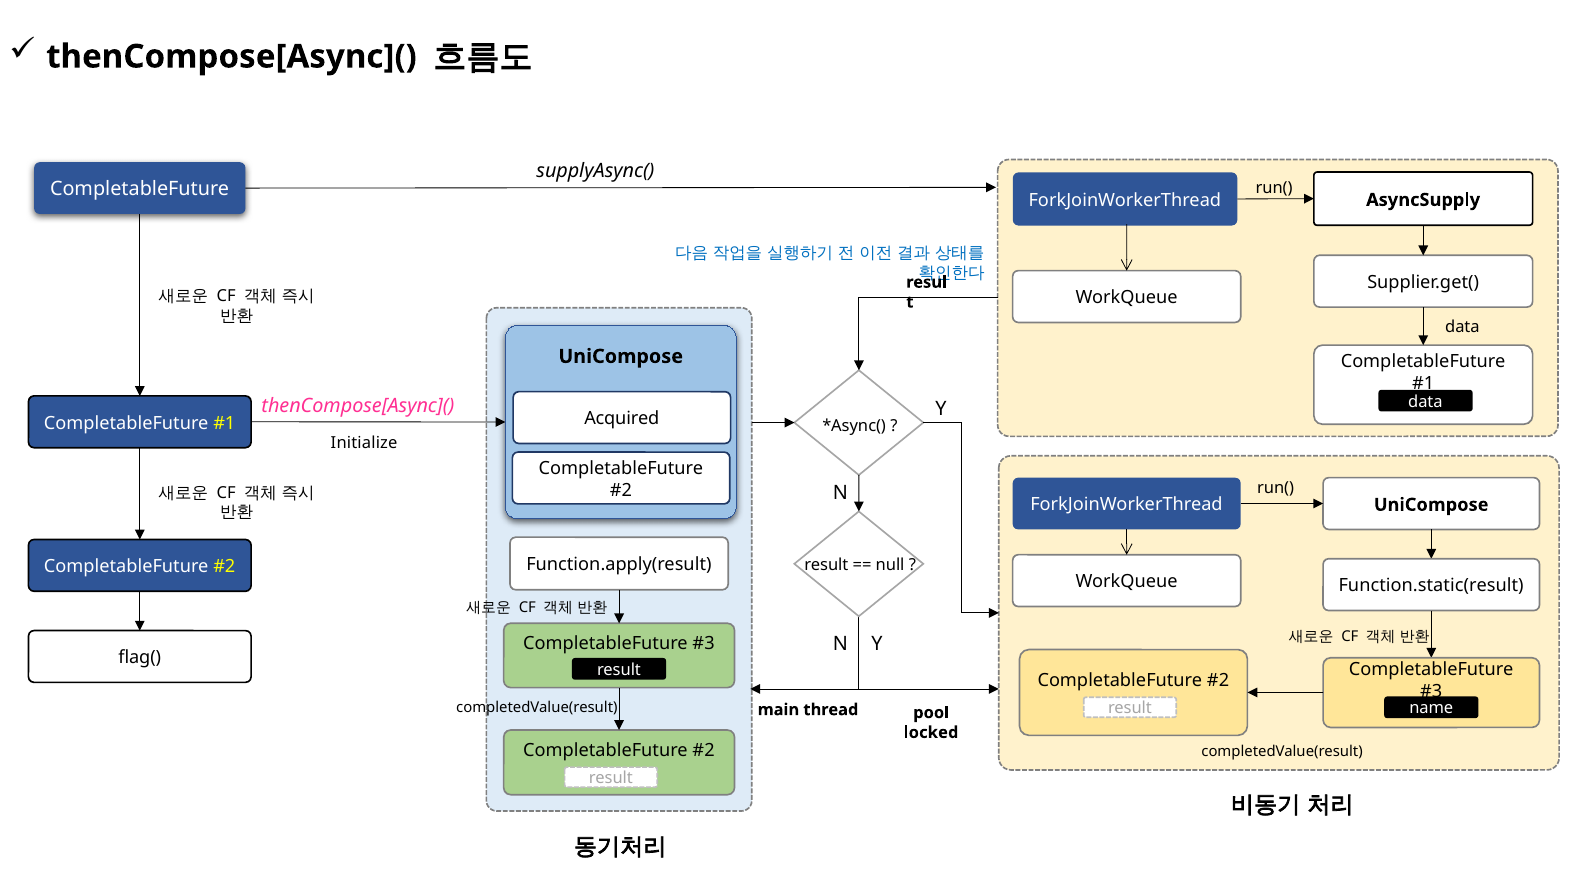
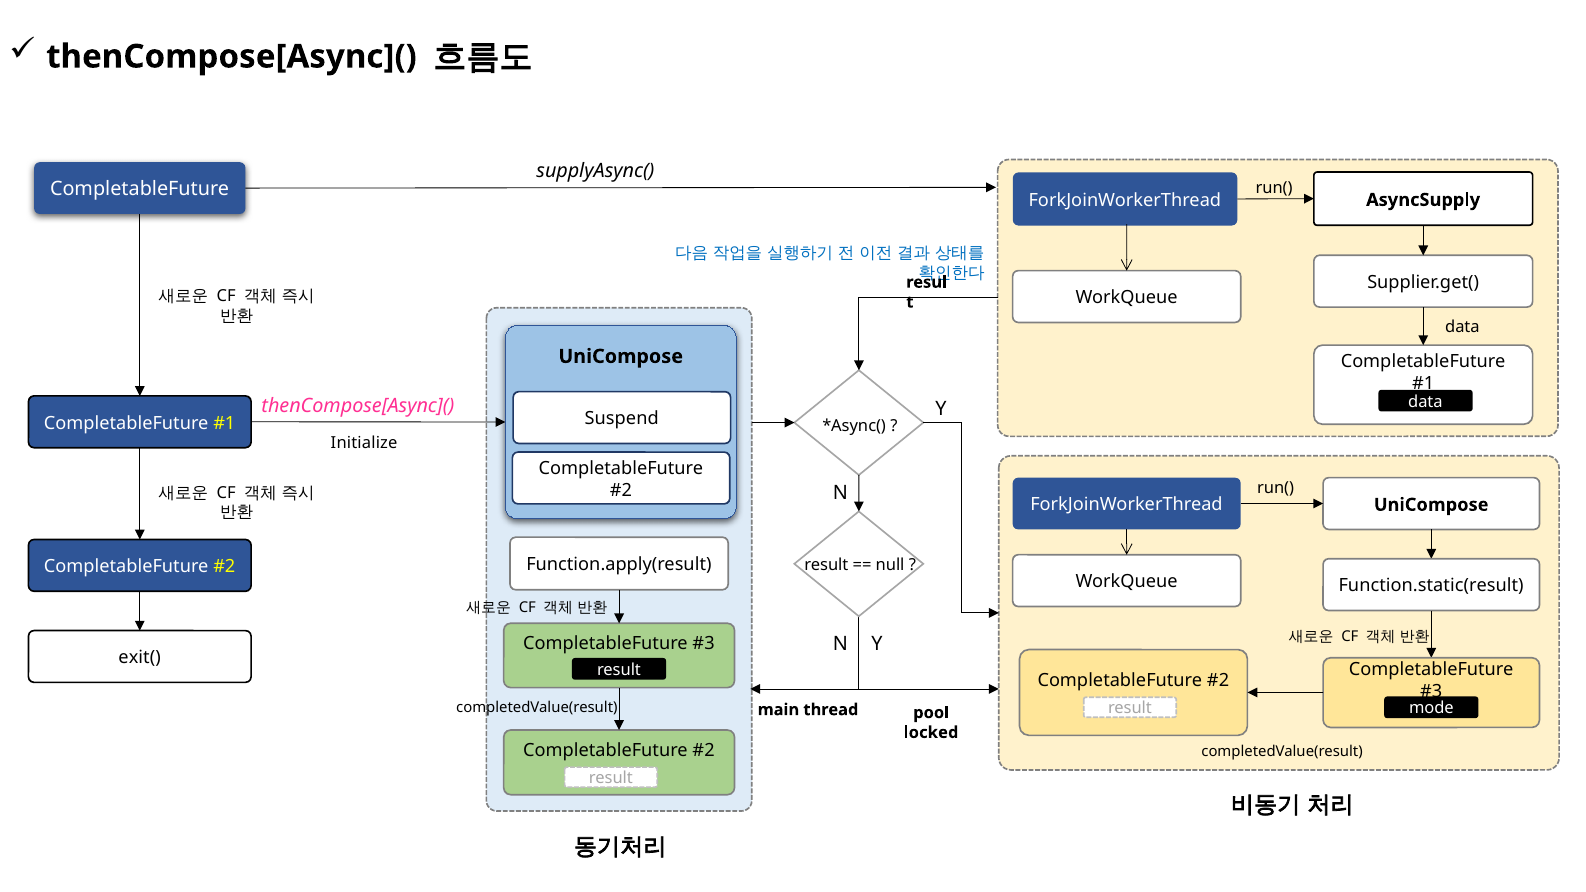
Acquired: Acquired -> Suspend
flag(: flag( -> exit(
name: name -> mode
